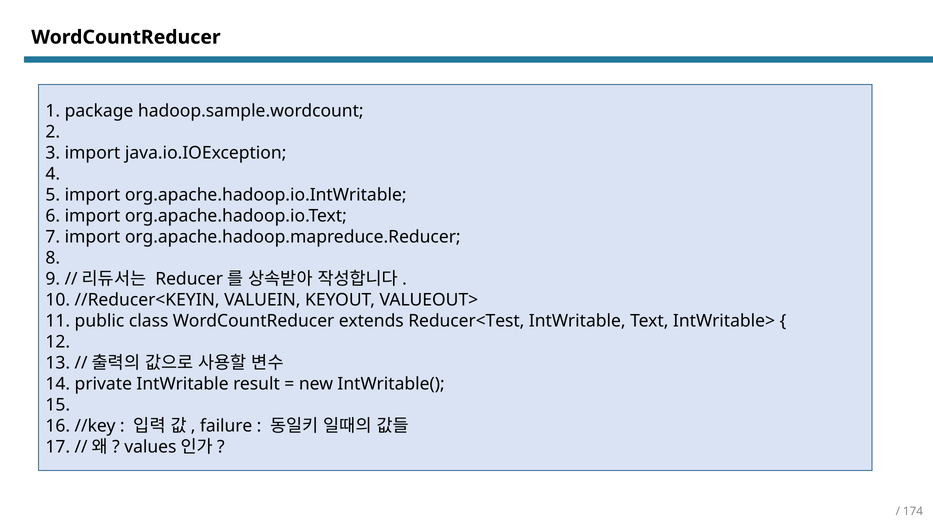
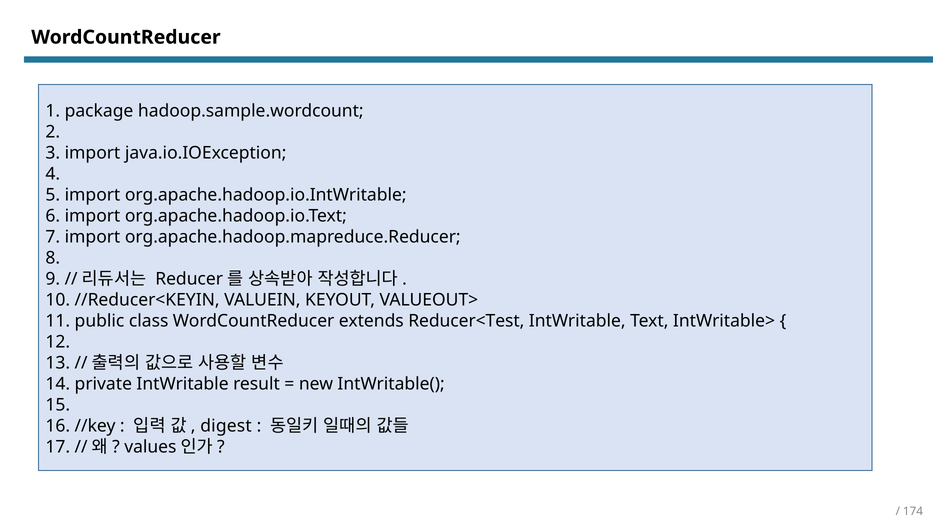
failure: failure -> digest
